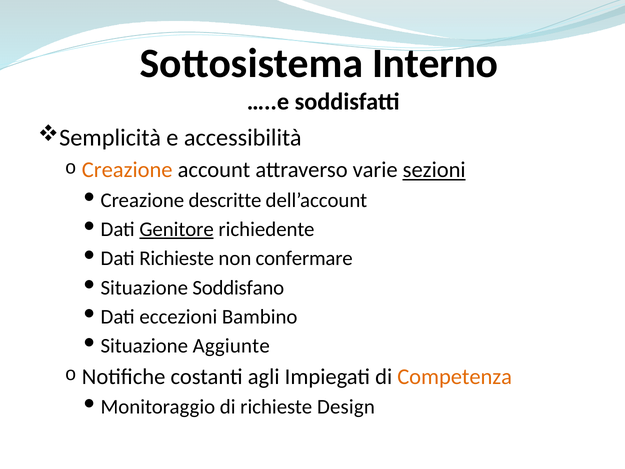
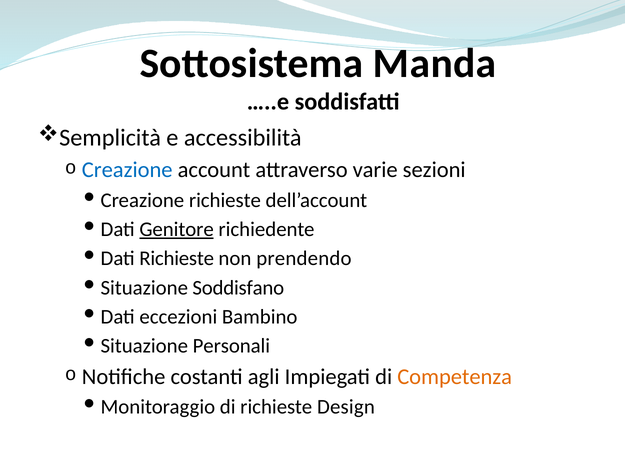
Interno: Interno -> Manda
Creazione colour: orange -> blue
sezioni underline: present -> none
descritte at (225, 200): descritte -> richieste
confermare: confermare -> prendendo
Aggiunte: Aggiunte -> Personali
